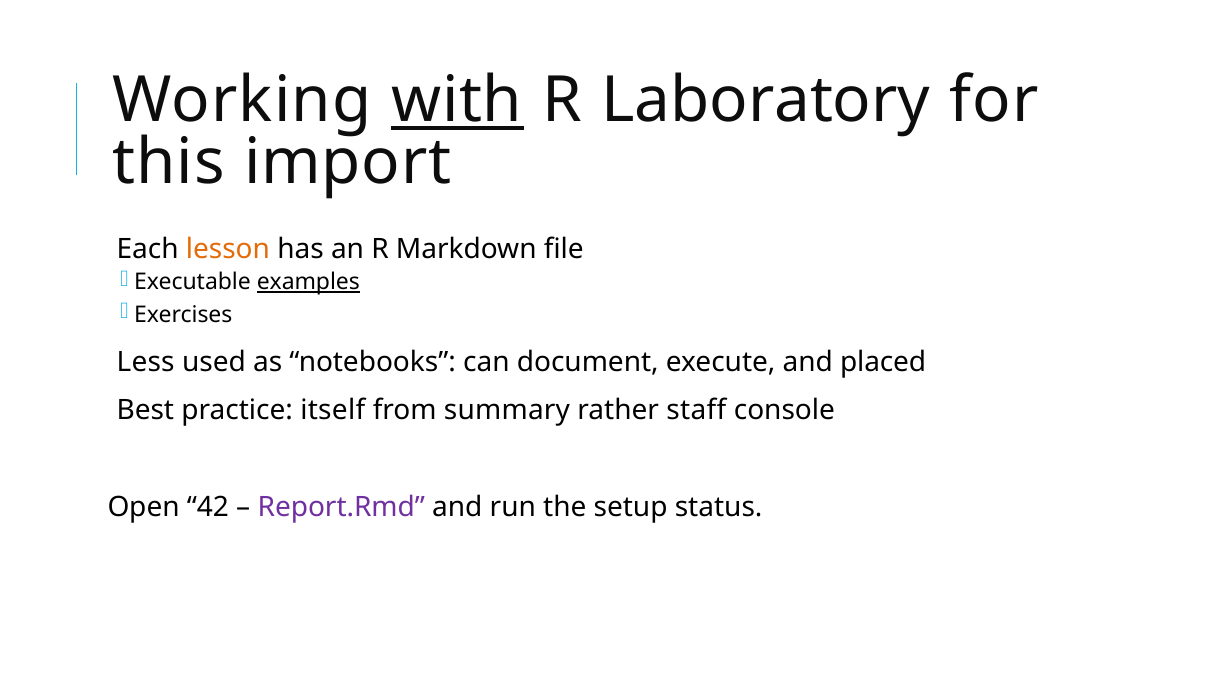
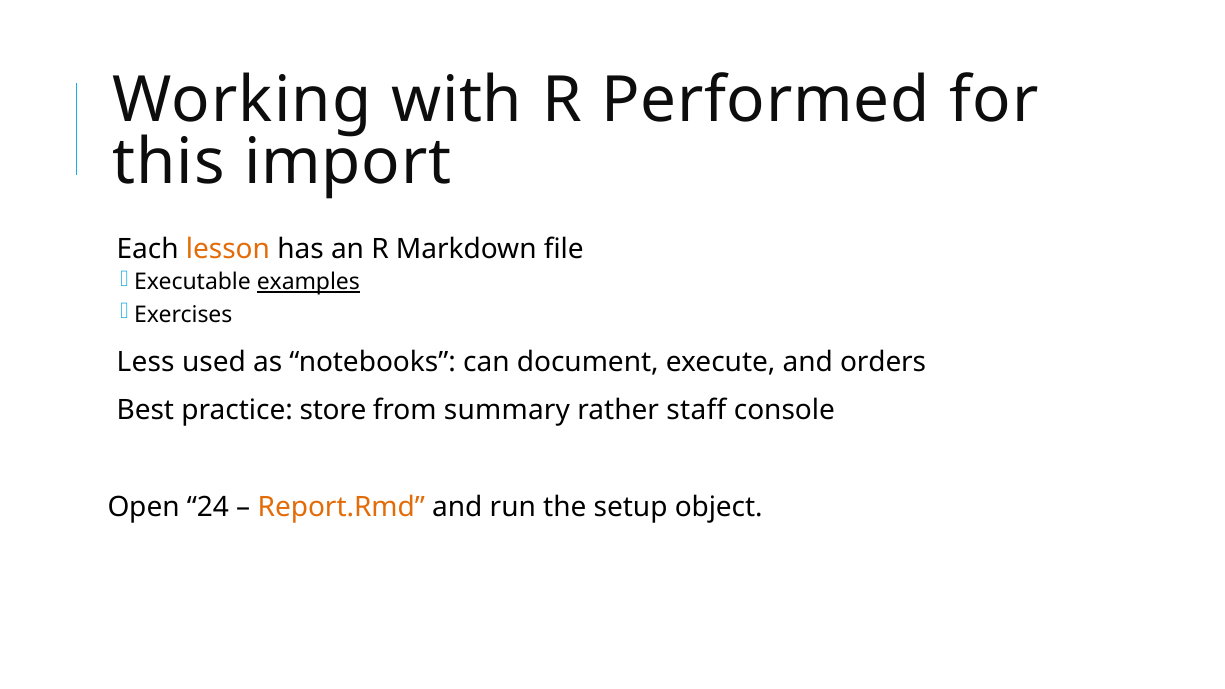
with underline: present -> none
Laboratory: Laboratory -> Performed
placed: placed -> orders
itself: itself -> store
42: 42 -> 24
Report.Rmd colour: purple -> orange
status: status -> object
